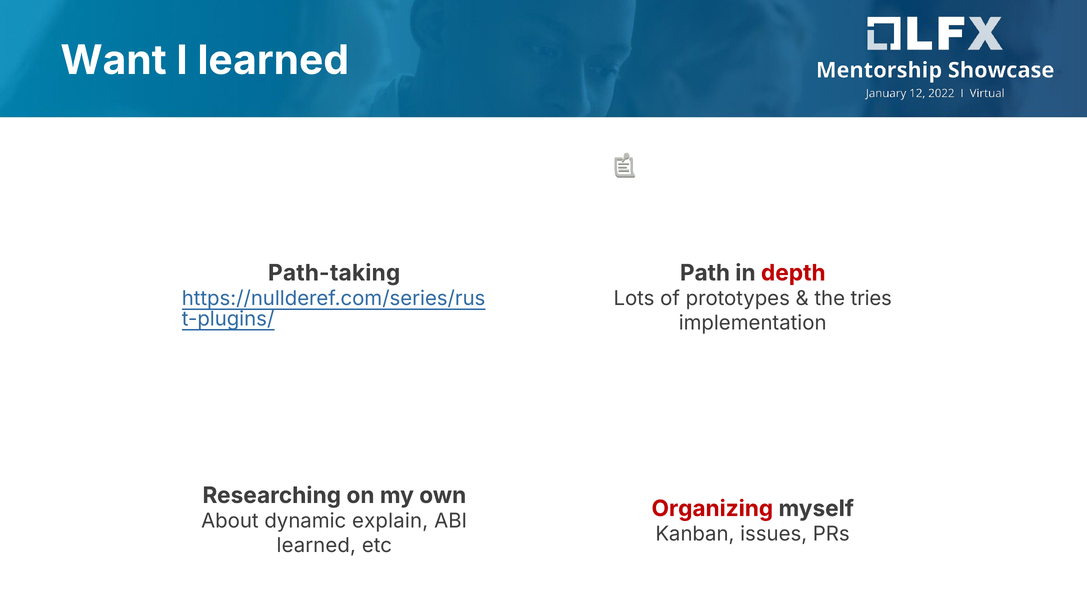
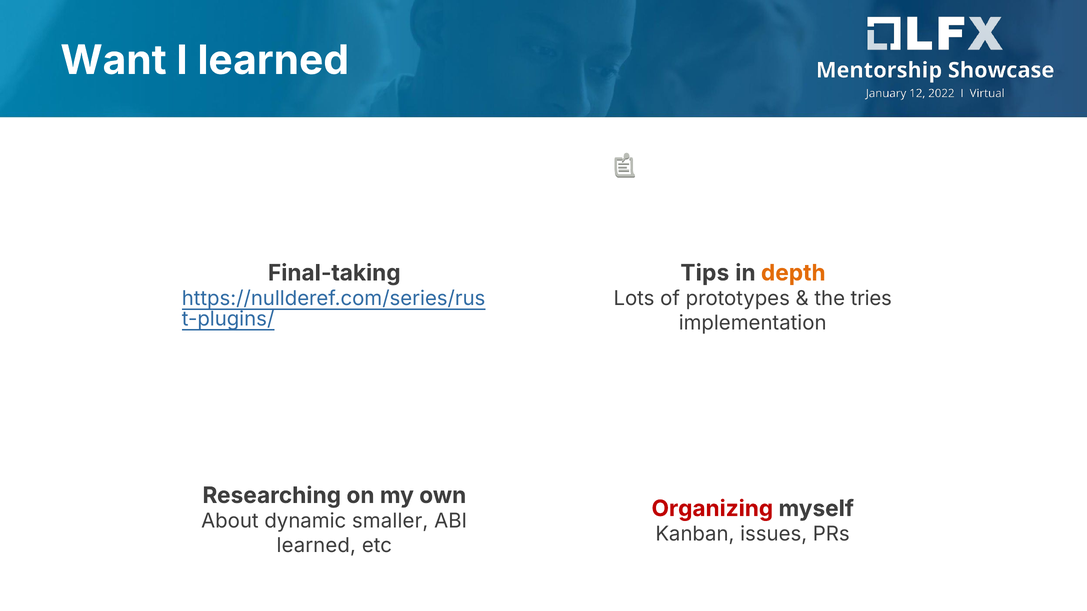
Path-taking: Path-taking -> Final-taking
Path: Path -> Tips
depth colour: red -> orange
explain: explain -> smaller
